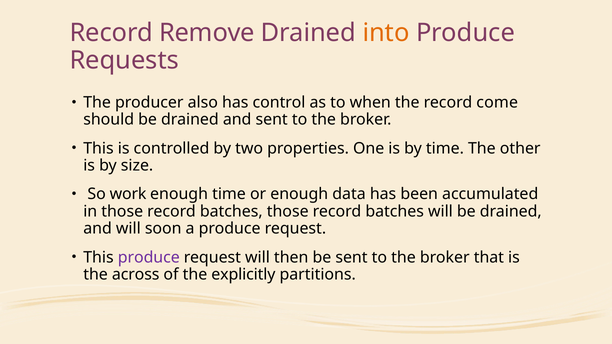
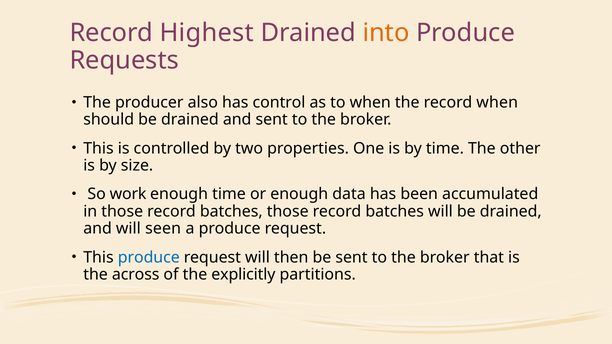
Remove: Remove -> Highest
record come: come -> when
soon: soon -> seen
produce at (149, 257) colour: purple -> blue
